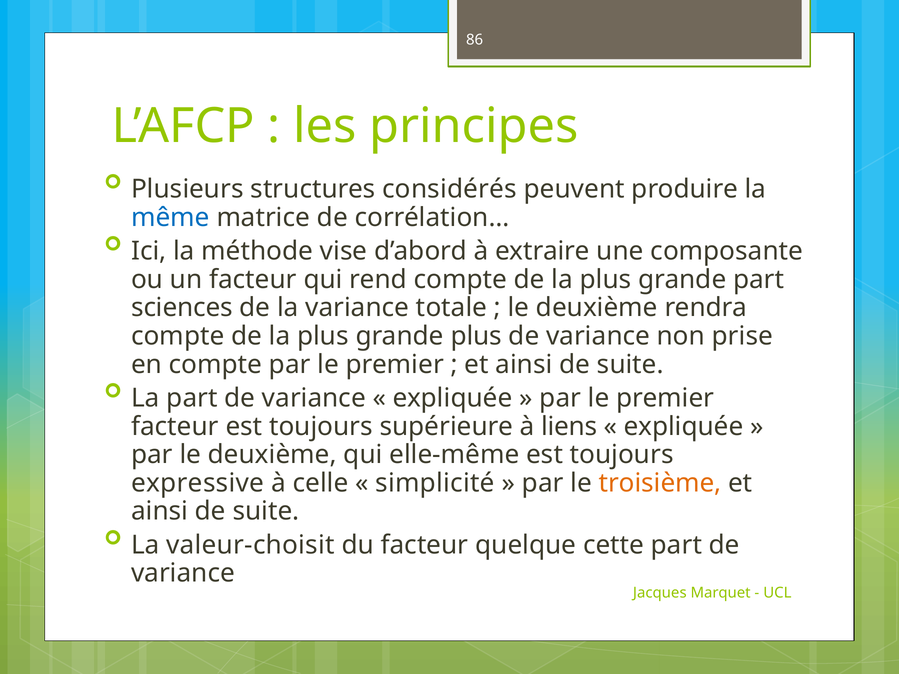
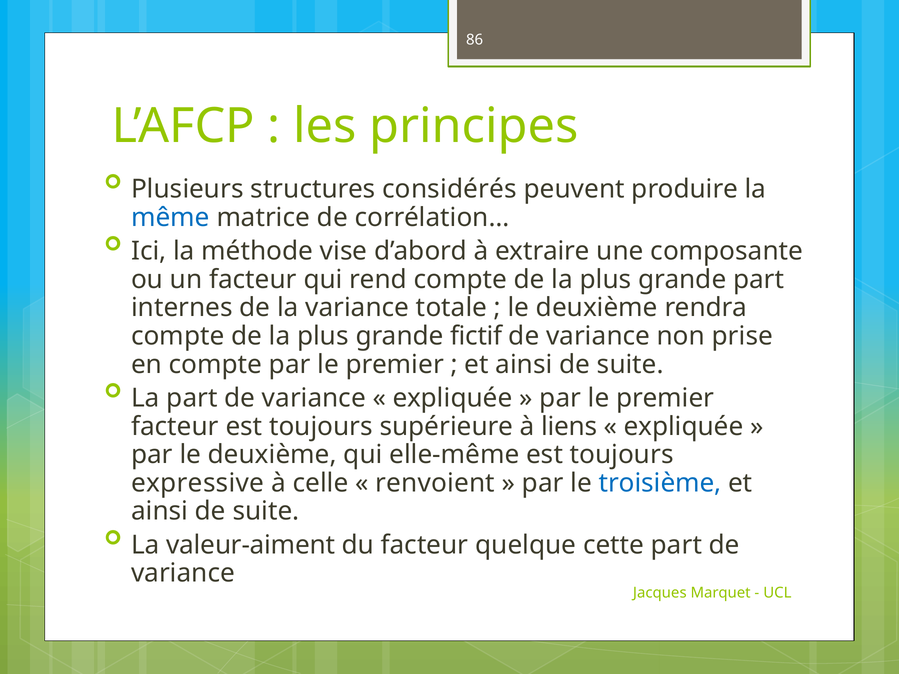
sciences: sciences -> internes
grande plus: plus -> fictif
simplicité: simplicité -> renvoient
troisième colour: orange -> blue
valeur-choisit: valeur-choisit -> valeur-aiment
